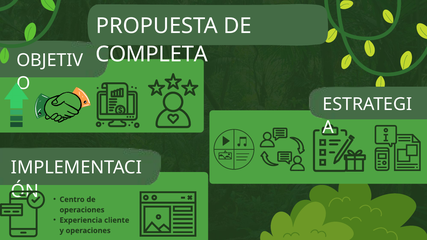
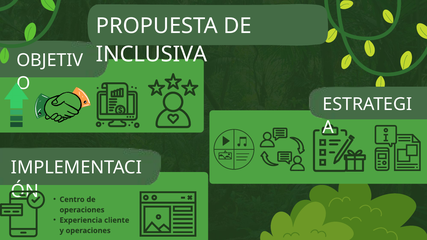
COMPLETA: COMPLETA -> INCLUSIVA
